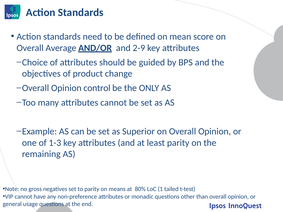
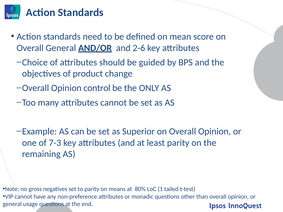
Overall Average: Average -> General
2-9: 2-9 -> 2-6
1-3: 1-3 -> 7-3
